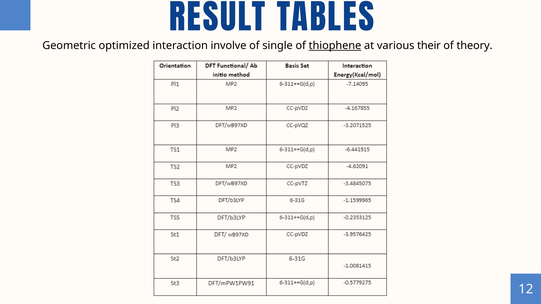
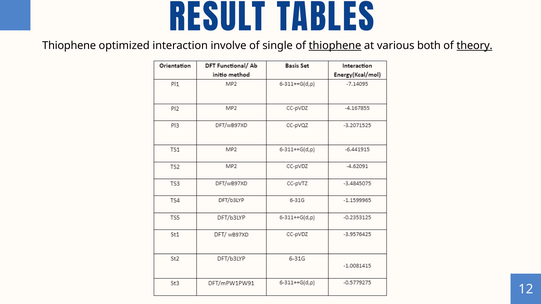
Geometric at (69, 46): Geometric -> Thiophene
their: their -> both
theory underline: none -> present
